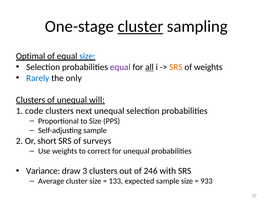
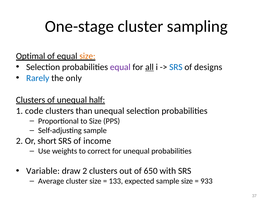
cluster at (140, 26) underline: present -> none
size at (87, 56) colour: blue -> orange
SRS at (176, 67) colour: orange -> blue
of weights: weights -> designs
will: will -> half
next: next -> than
surveys: surveys -> income
Variance: Variance -> Variable
draw 3: 3 -> 2
246: 246 -> 650
